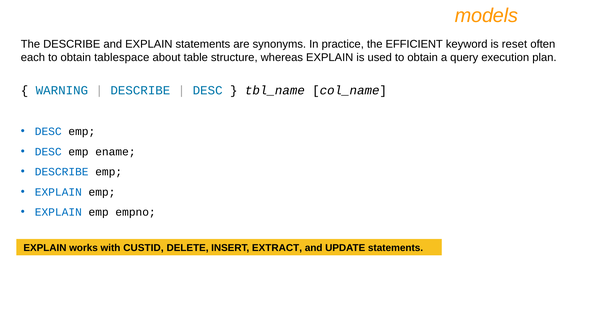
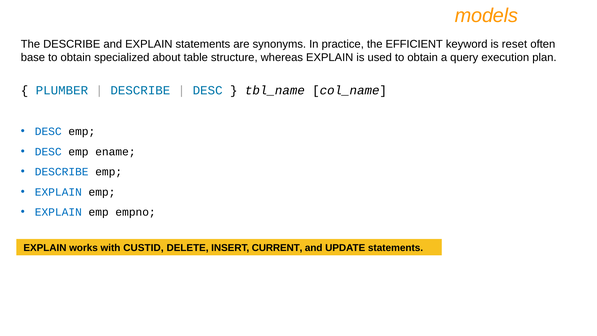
each: each -> base
tablespace: tablespace -> specialized
WARNING: WARNING -> PLUMBER
EXTRACT: EXTRACT -> CURRENT
